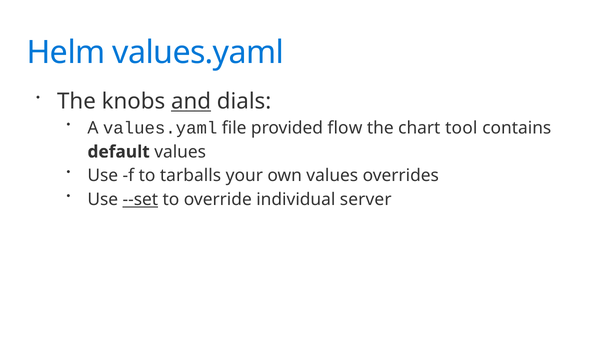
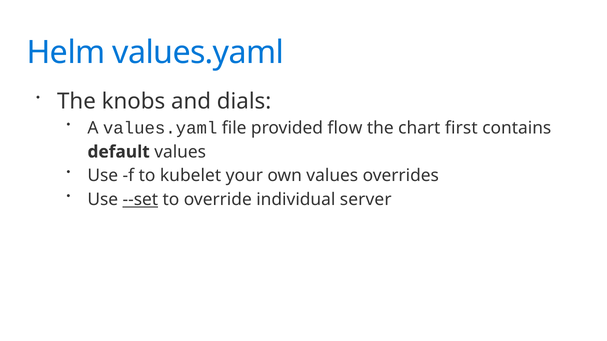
and underline: present -> none
tool: tool -> first
tarballs: tarballs -> kubelet
